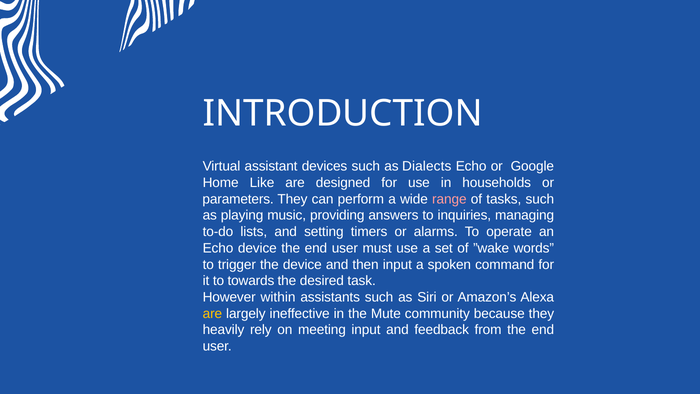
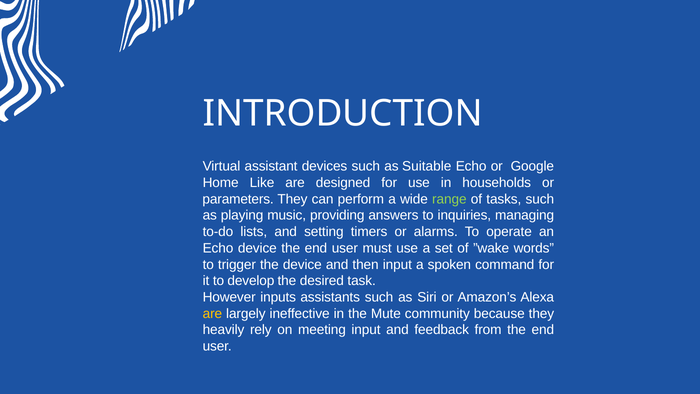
Dialects: Dialects -> Suitable
range colour: pink -> light green
towards: towards -> develop
within: within -> inputs
